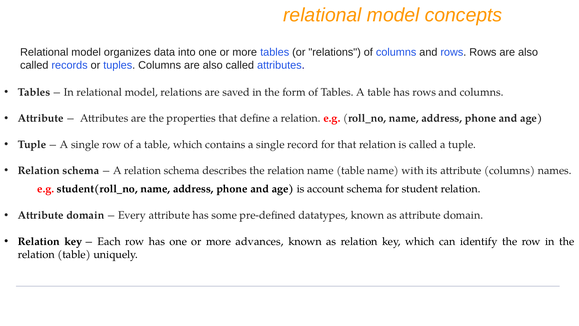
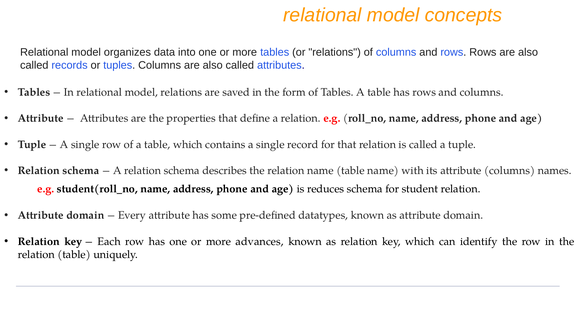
account: account -> reduces
